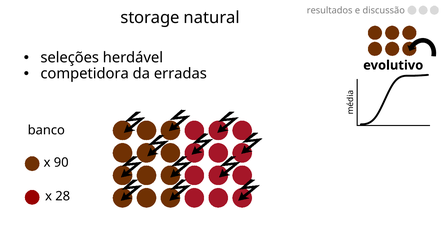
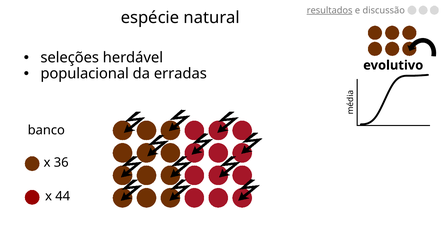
resultados underline: none -> present
storage: storage -> espécie
competidora: competidora -> populacional
90: 90 -> 36
28: 28 -> 44
